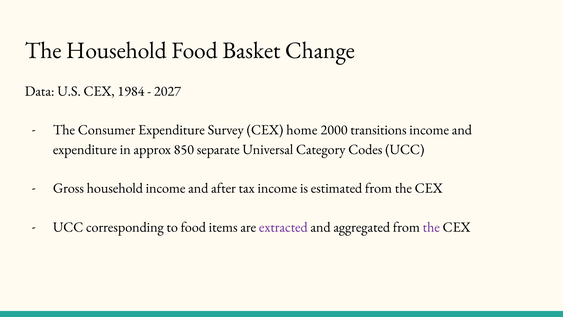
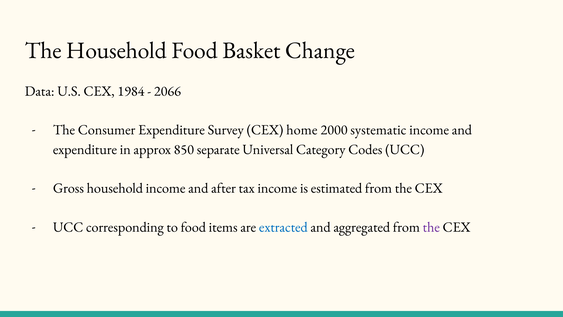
2027: 2027 -> 2066
transitions: transitions -> systematic
extracted colour: purple -> blue
